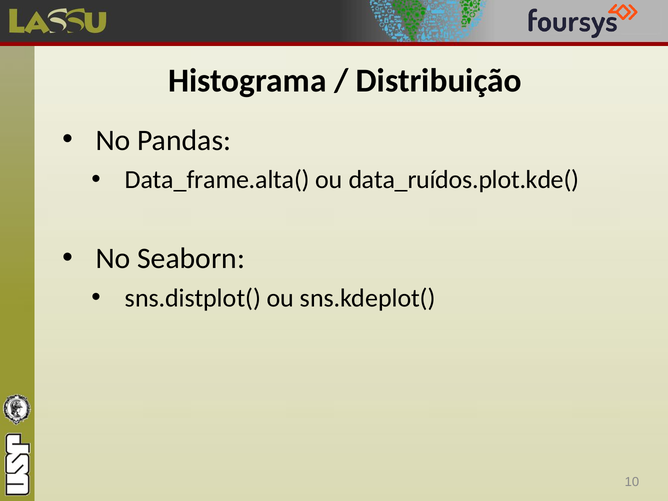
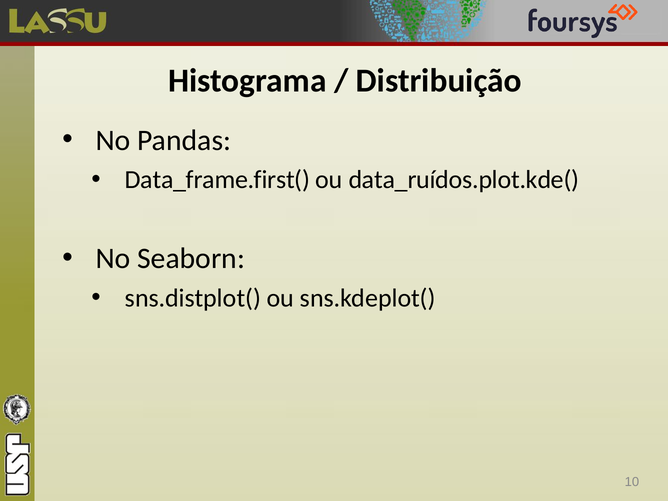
Data_frame.alta(: Data_frame.alta( -> Data_frame.first(
